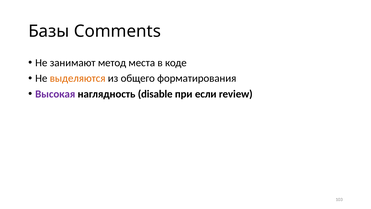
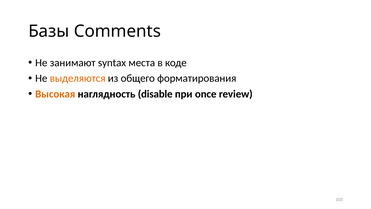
метод: метод -> syntax
Высокая colour: purple -> orange
если: если -> once
